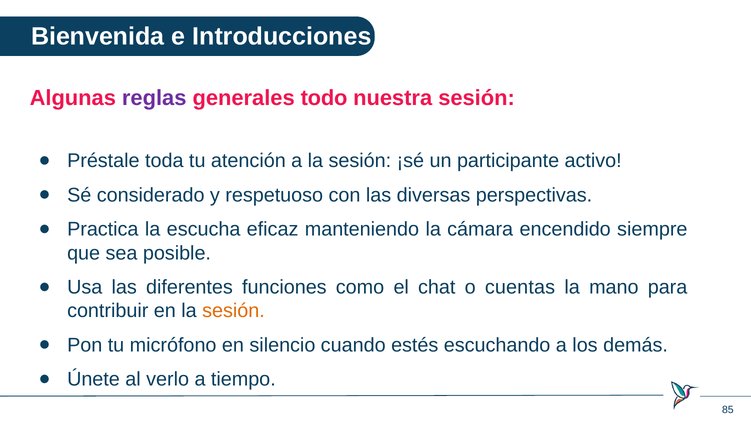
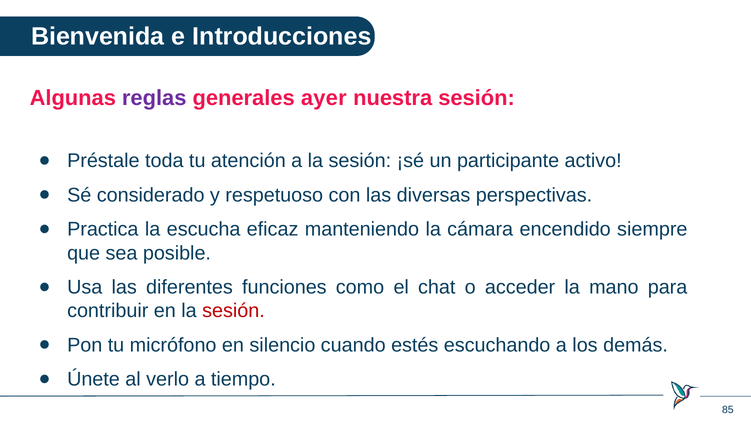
todo: todo -> ayer
cuentas: cuentas -> acceder
sesión at (233, 311) colour: orange -> red
